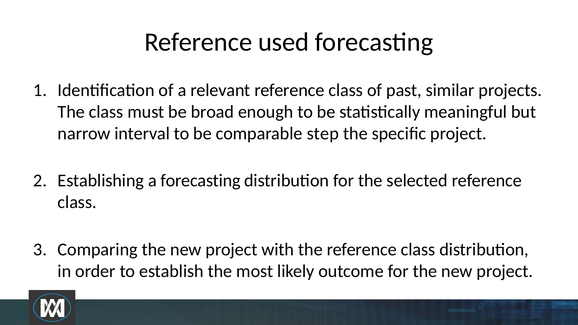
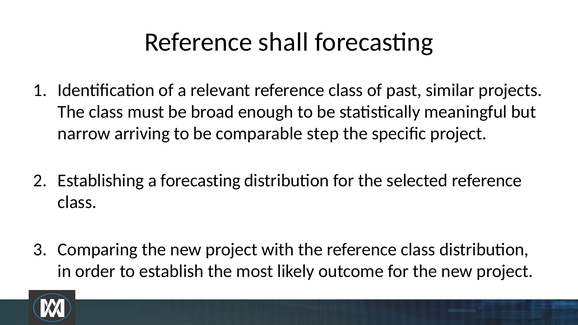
used: used -> shall
interval: interval -> arriving
